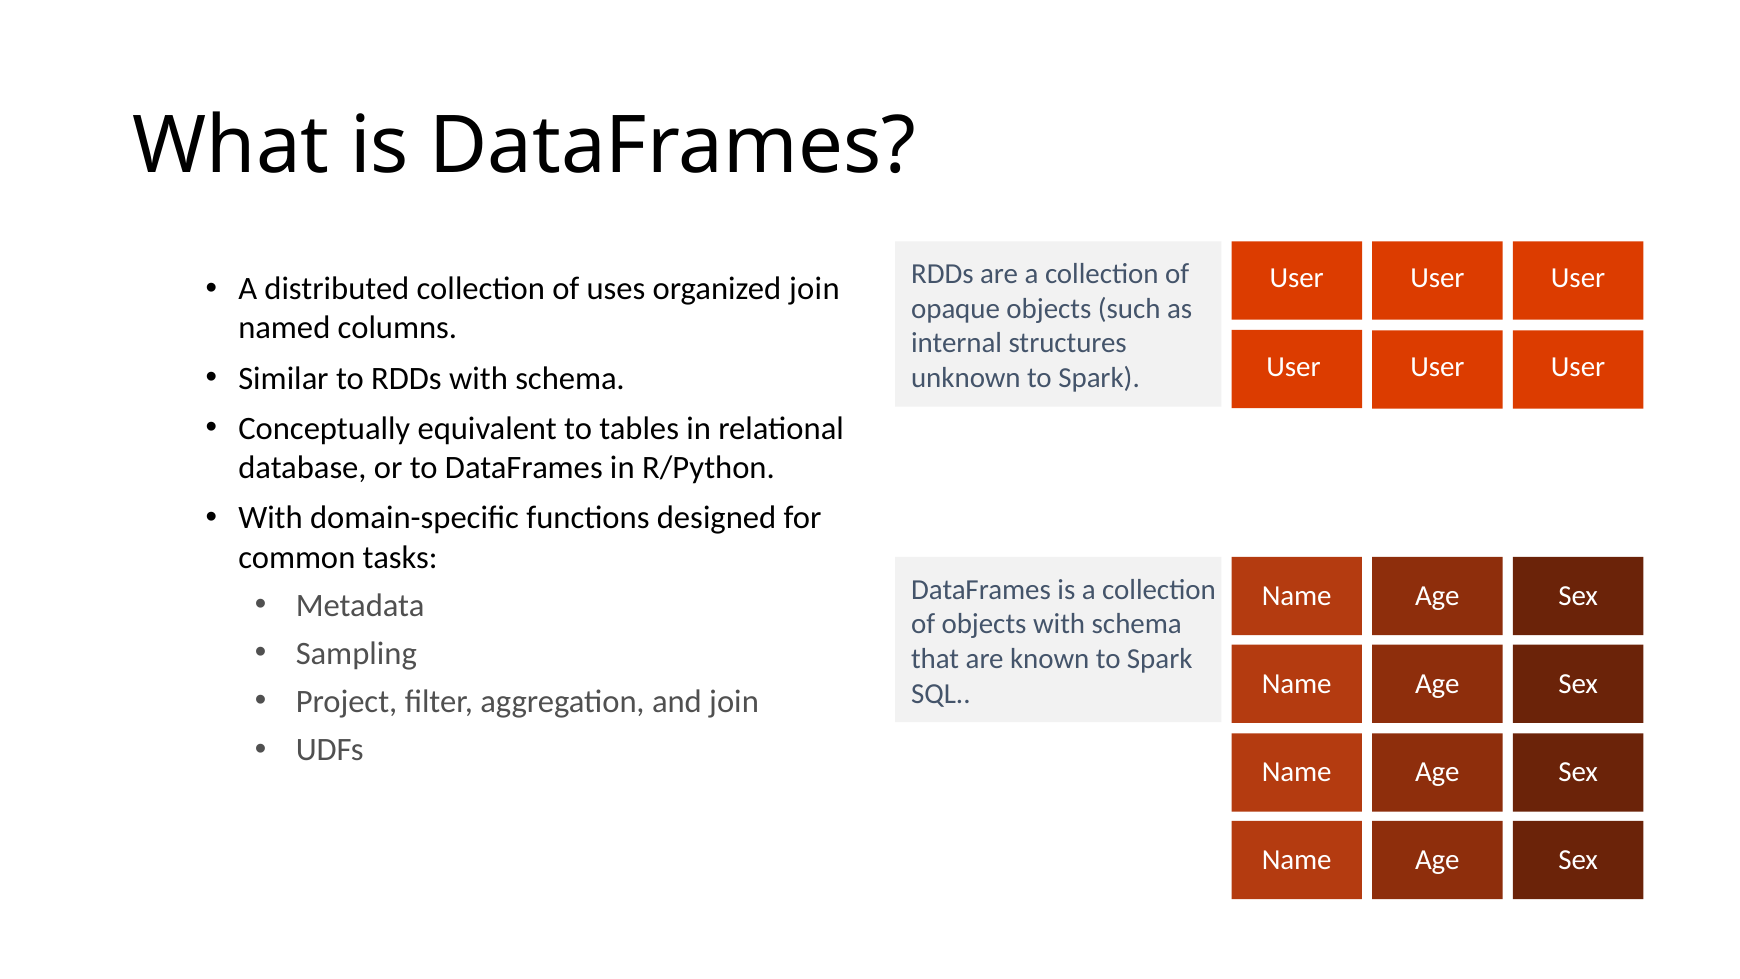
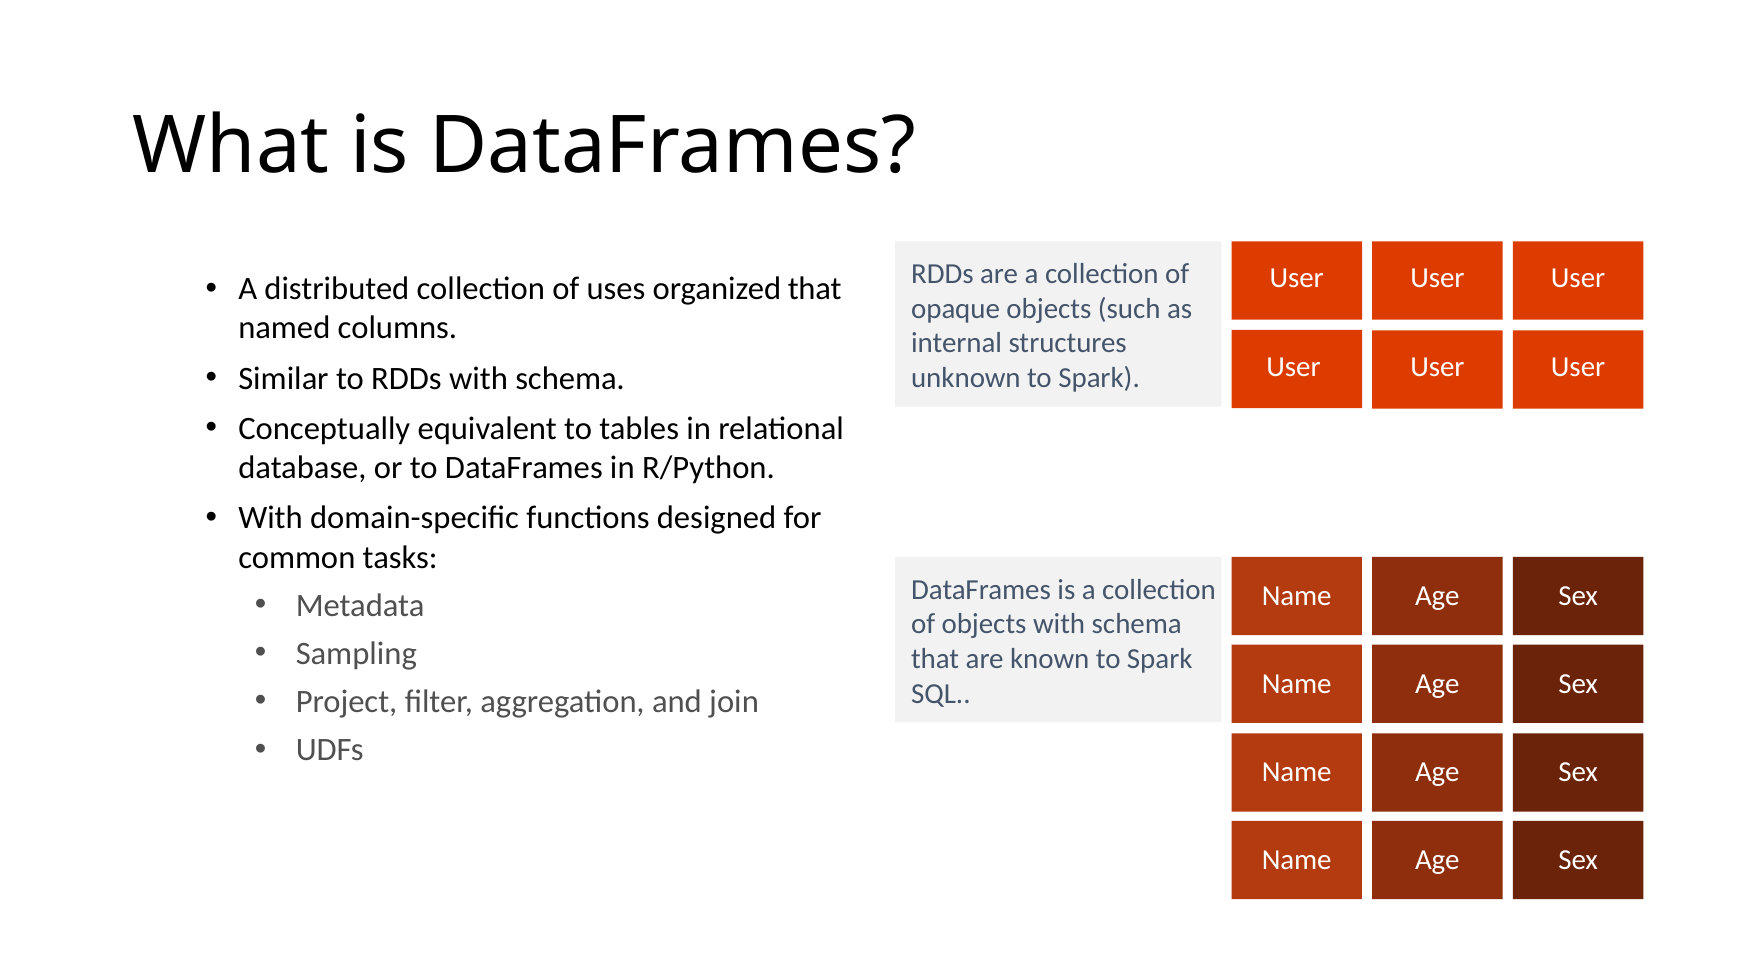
organized join: join -> that
